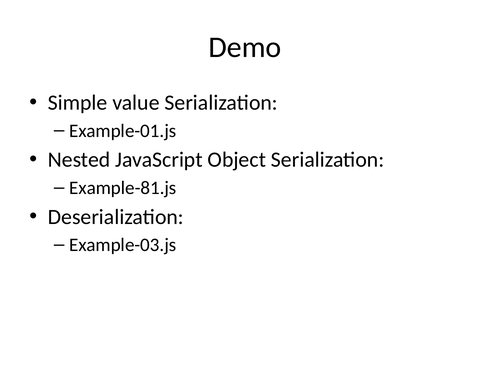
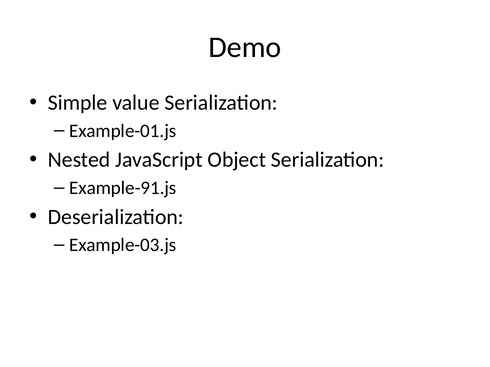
Example-81.js: Example-81.js -> Example-91.js
